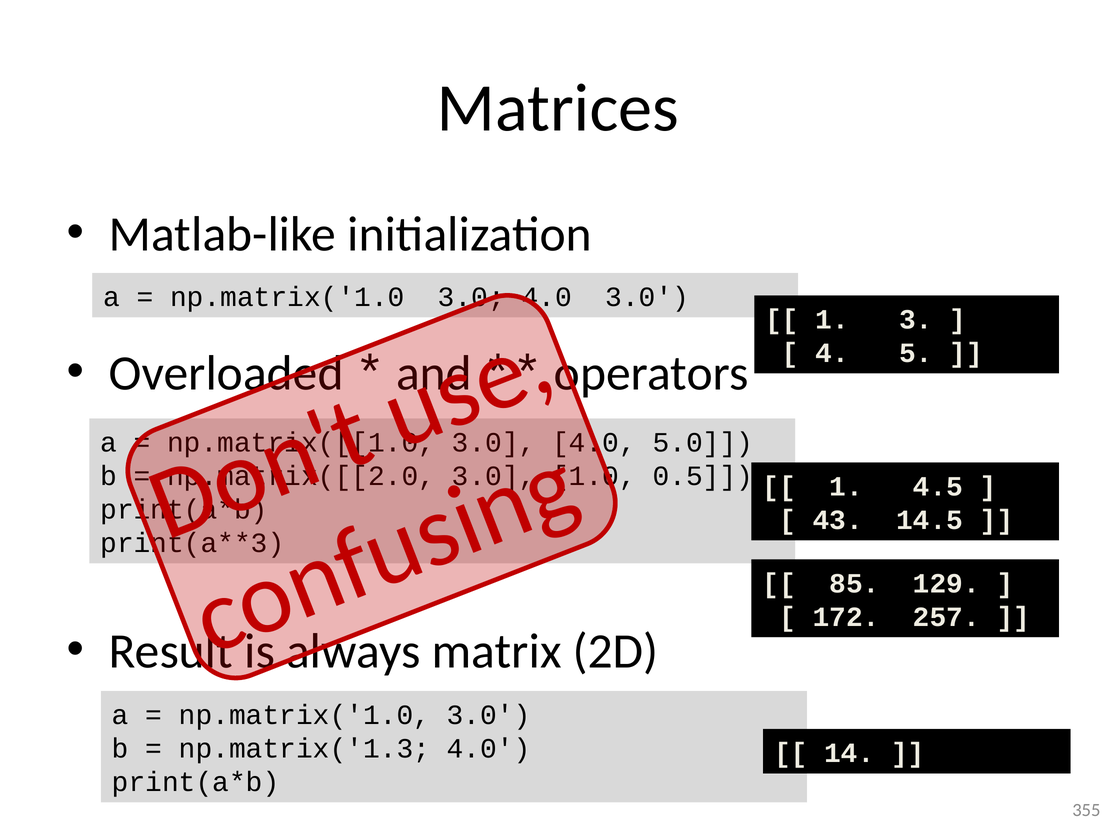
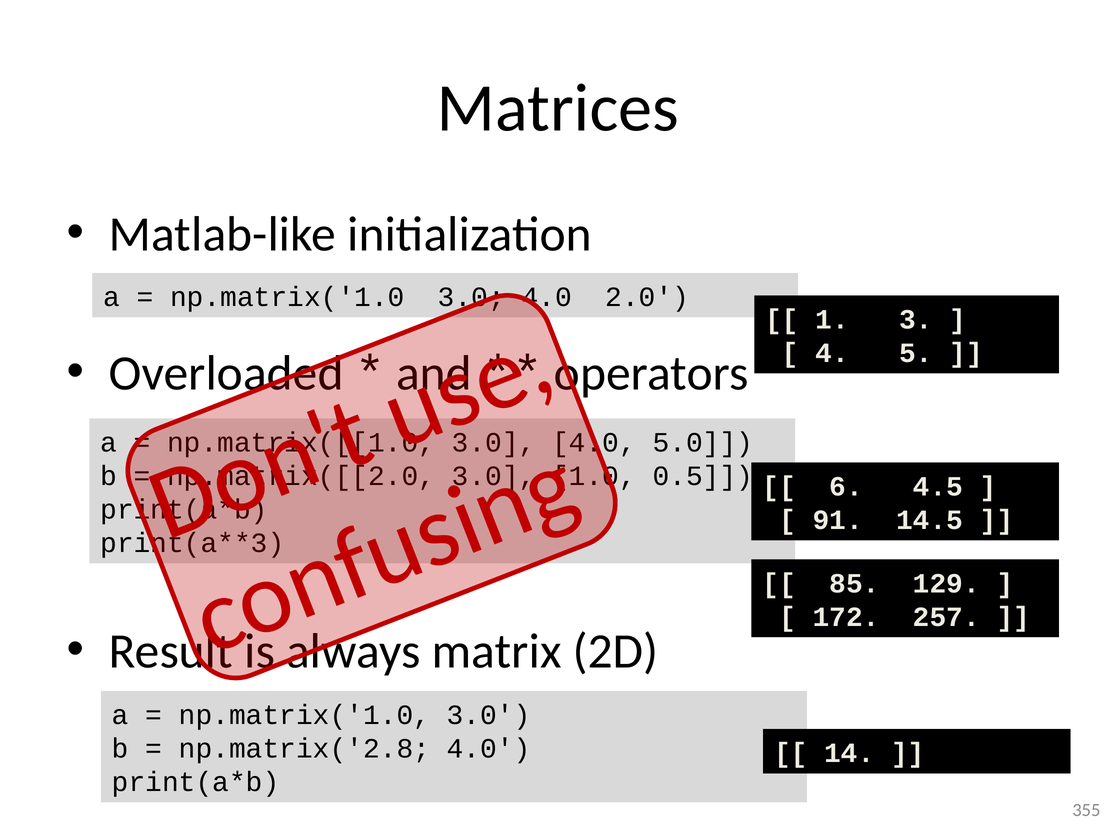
3.0 at (647, 297): 3.0 -> 2.0
1 at (846, 487): 1 -> 6
43: 43 -> 91
np.matrix('1.3: np.matrix('1.3 -> np.matrix('2.8
